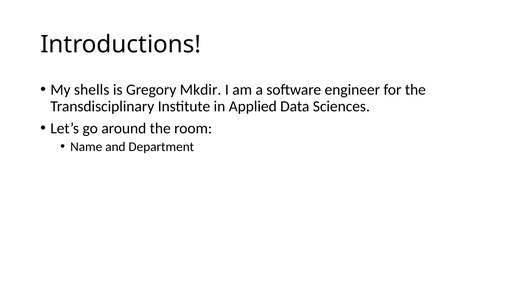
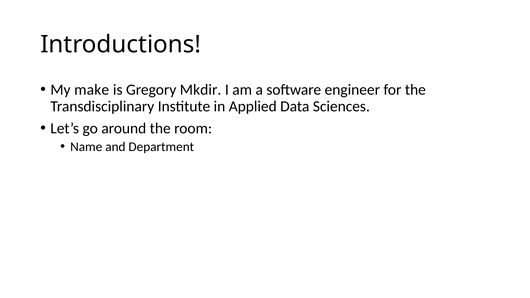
shells: shells -> make
